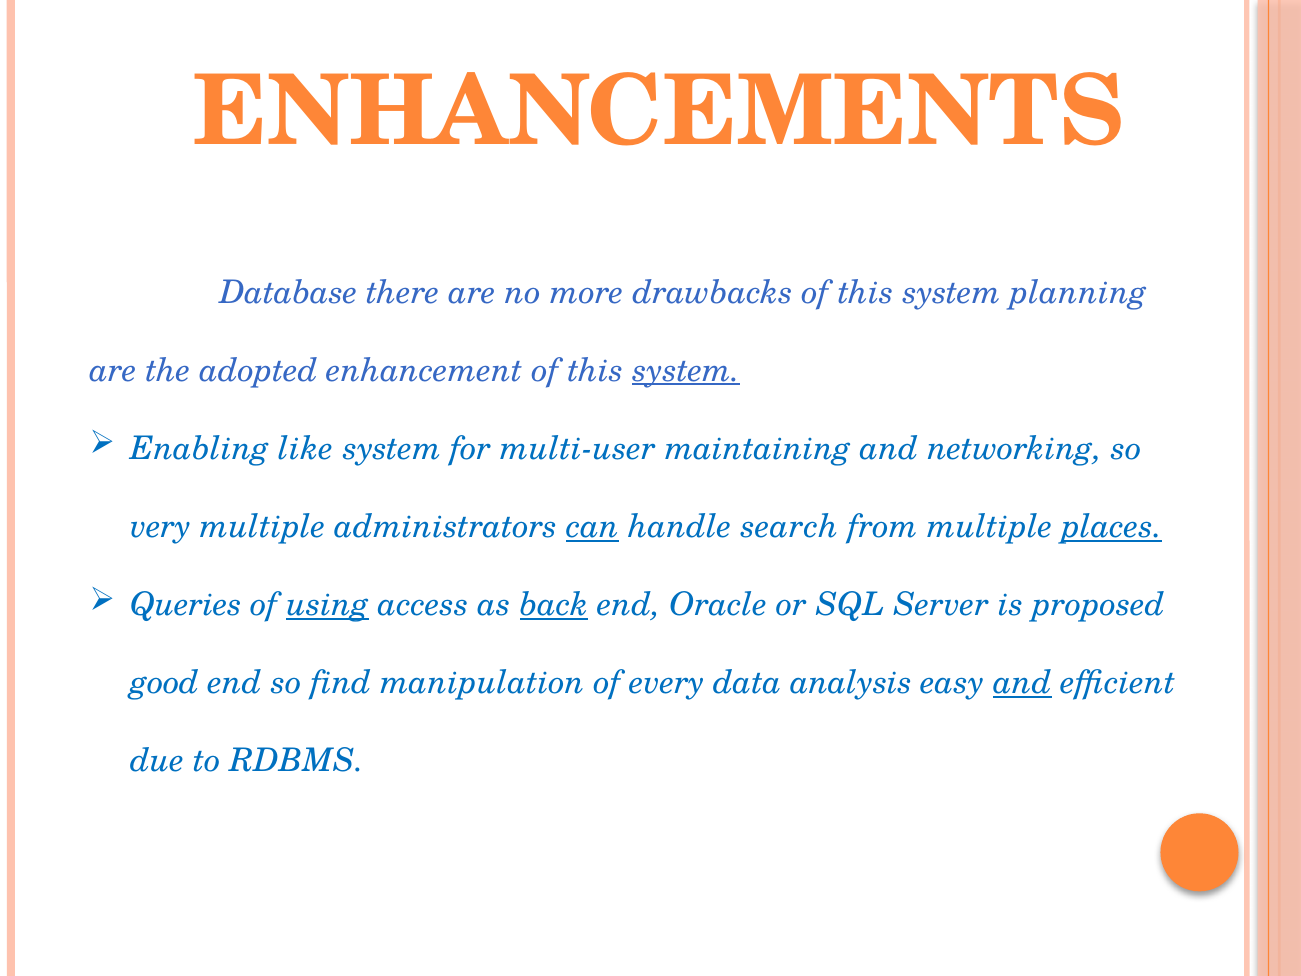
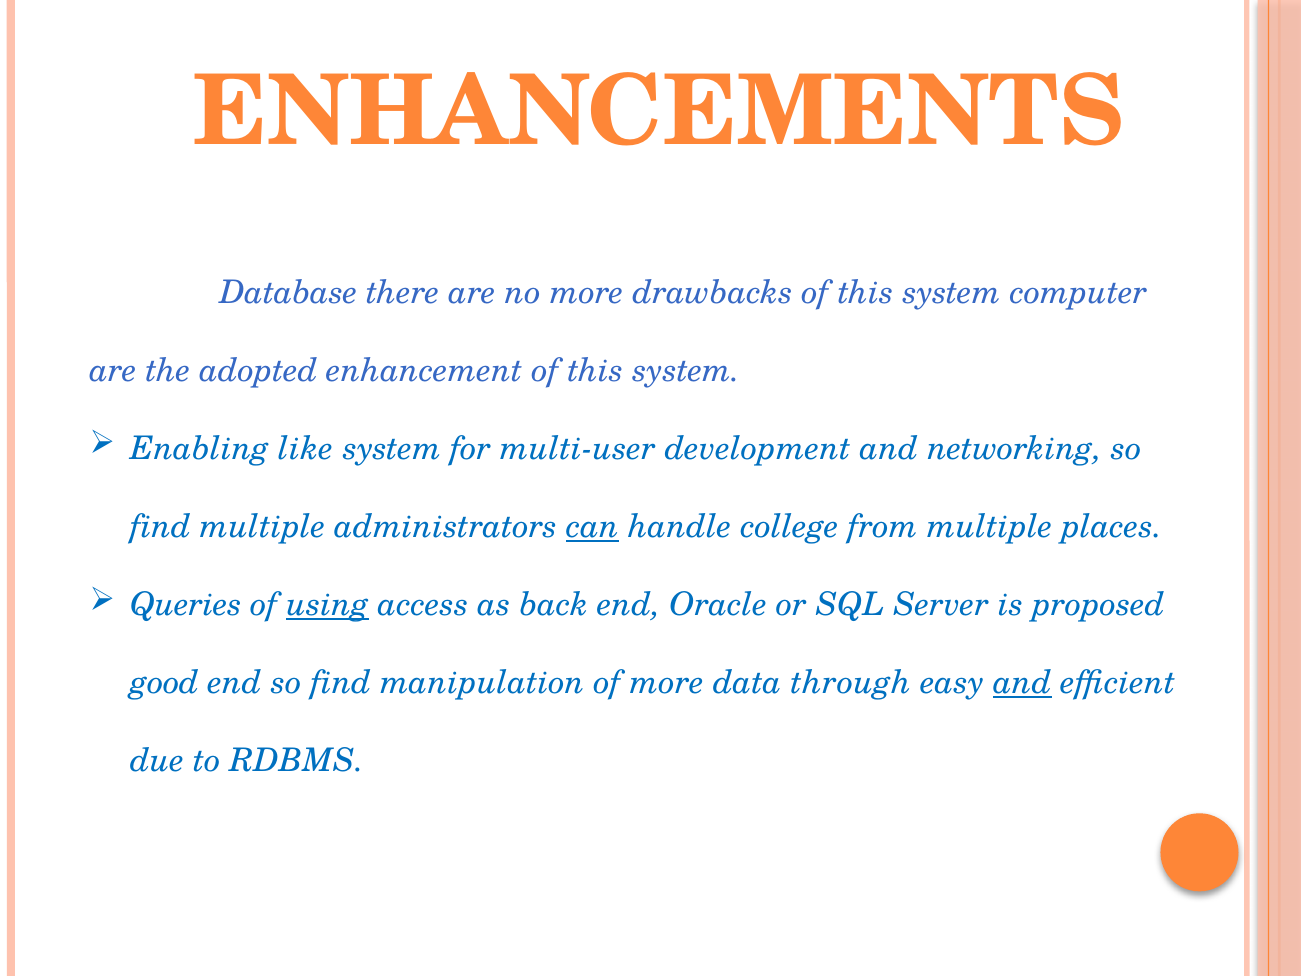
planning: planning -> computer
system at (686, 370) underline: present -> none
maintaining: maintaining -> development
very at (161, 526): very -> find
search: search -> college
places underline: present -> none
back underline: present -> none
of every: every -> more
analysis: analysis -> through
